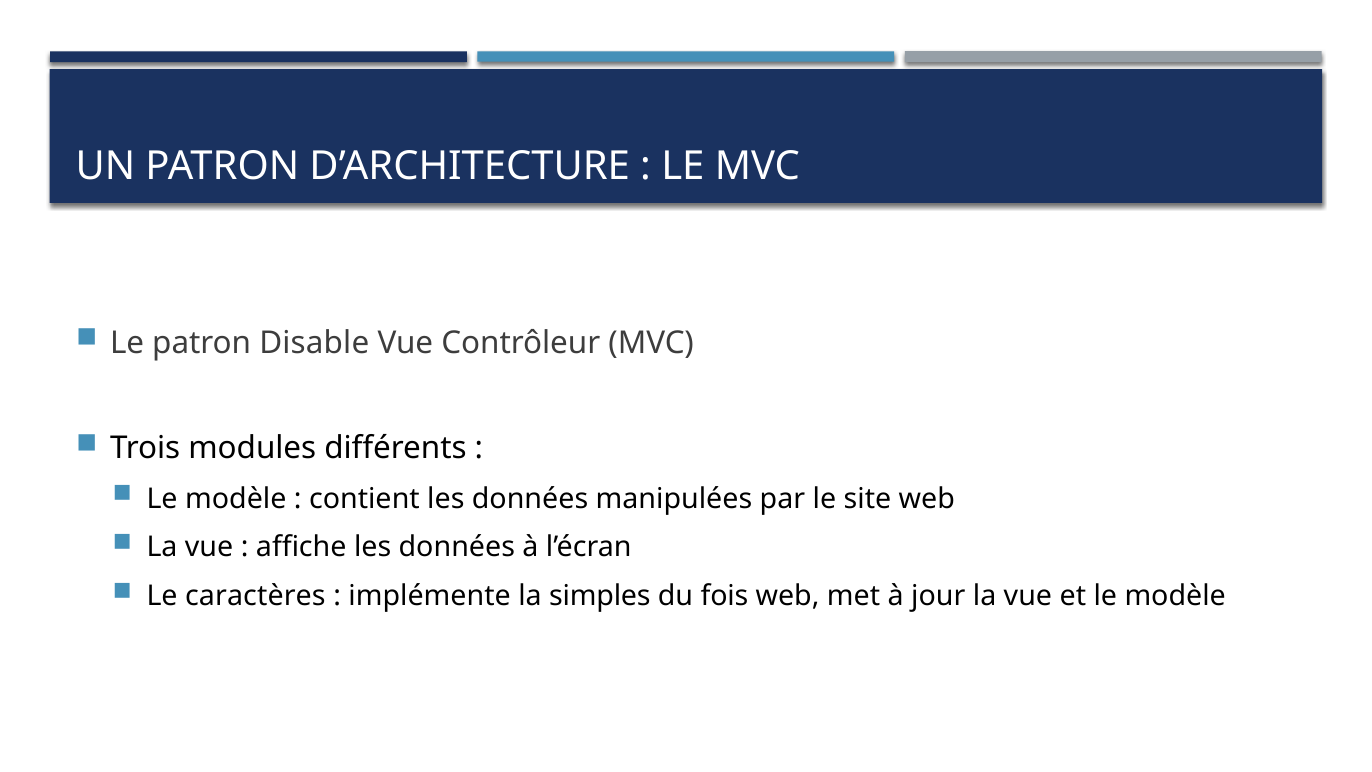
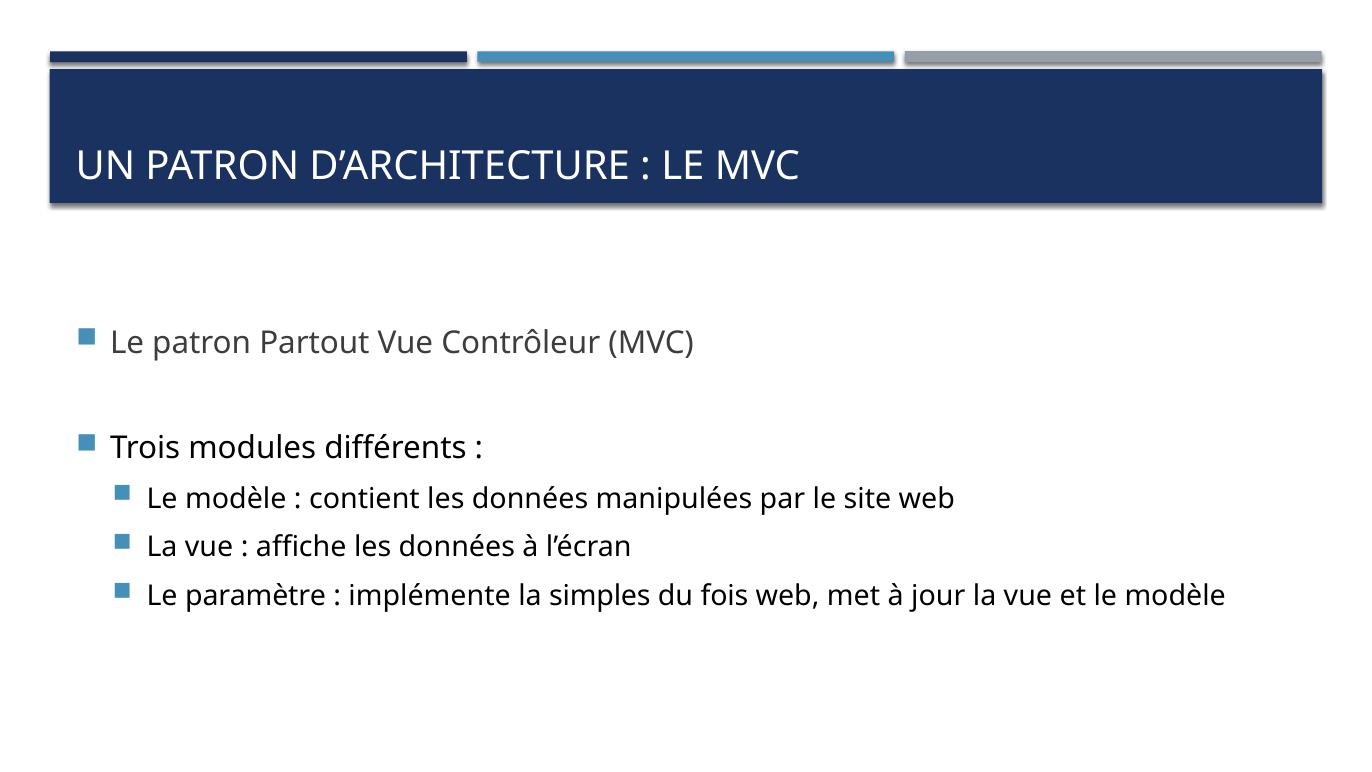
Disable: Disable -> Partout
caractères: caractères -> paramètre
